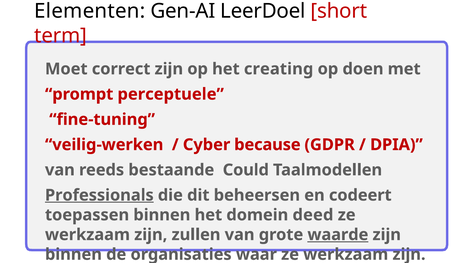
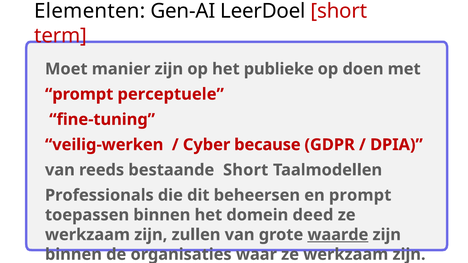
correct: correct -> manier
creating: creating -> publieke
bestaande Could: Could -> Short
Professionals underline: present -> none
en codeert: codeert -> prompt
